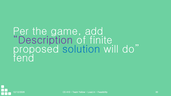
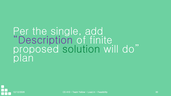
game: game -> single
solution colour: blue -> green
fend: fend -> plan
